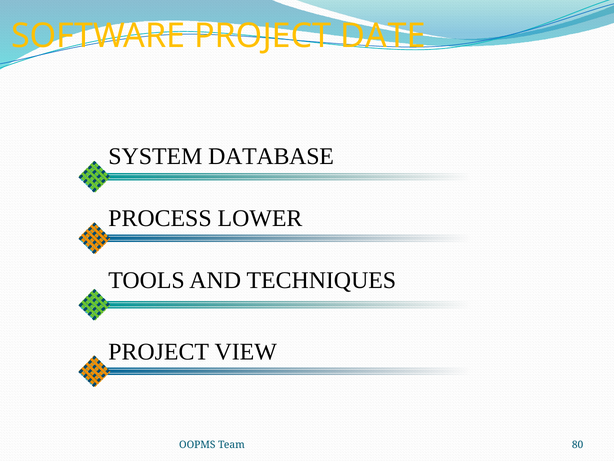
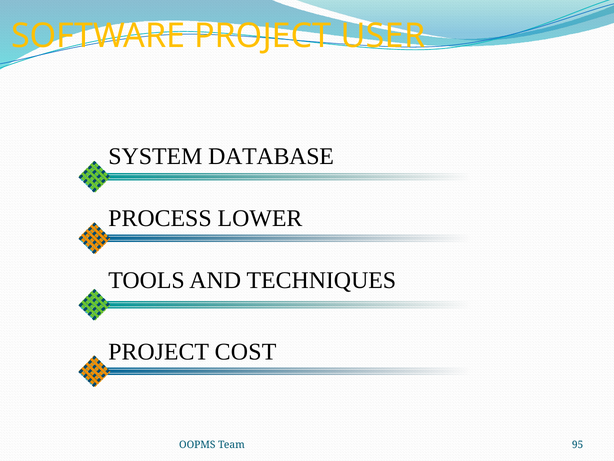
DATE: DATE -> USER
VIEW: VIEW -> COST
80: 80 -> 95
